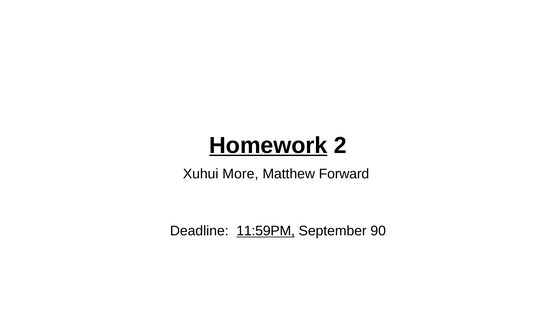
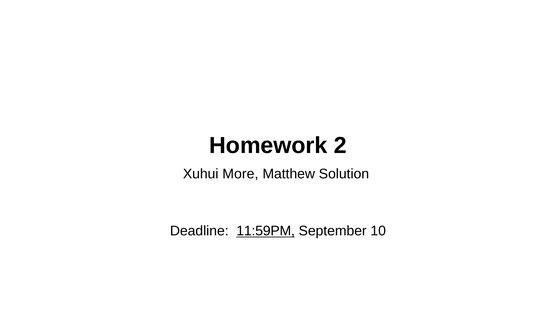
Homework underline: present -> none
Forward: Forward -> Solution
90: 90 -> 10
